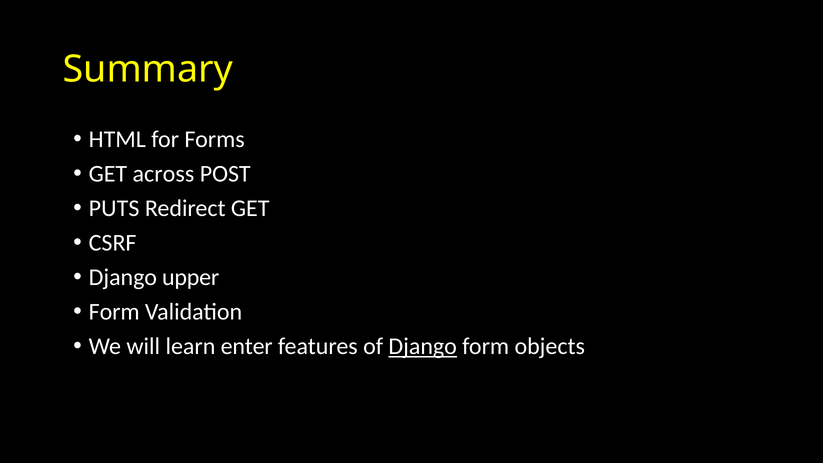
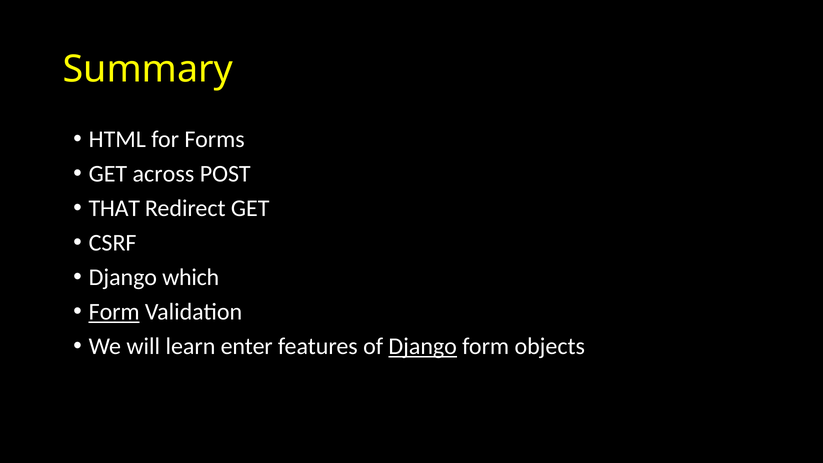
PUTS: PUTS -> THAT
upper: upper -> which
Form at (114, 312) underline: none -> present
